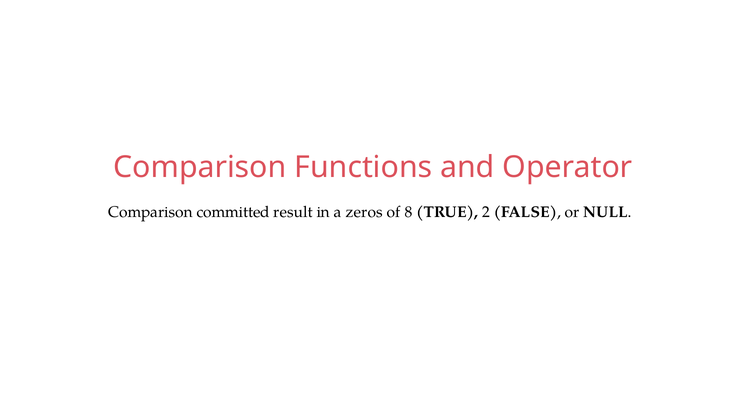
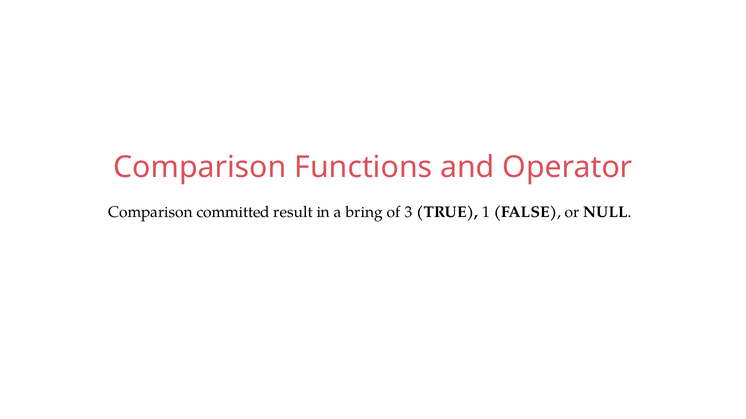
zeros: zeros -> bring
8: 8 -> 3
2: 2 -> 1
